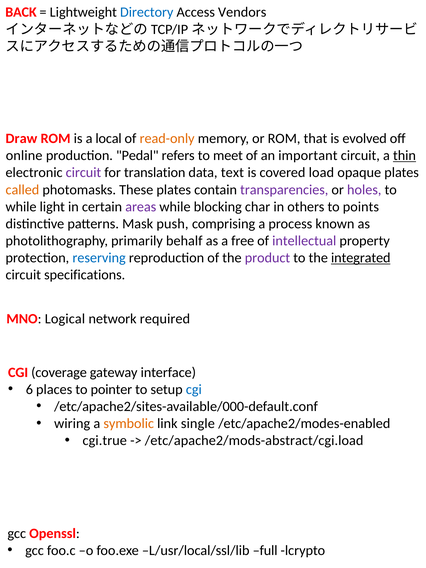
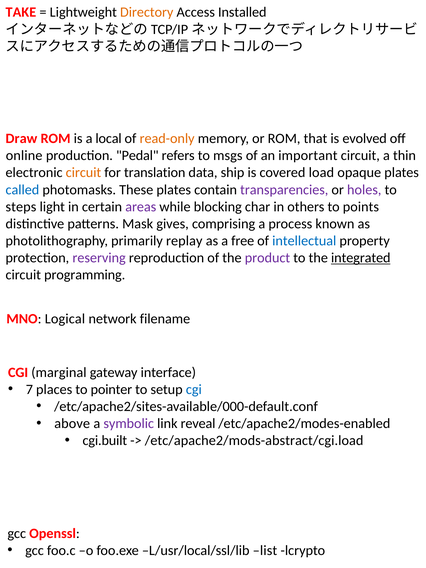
BACK: BACK -> TAKE
Directory colour: blue -> orange
Vendors: Vendors -> Installed
meet: meet -> msgs
thin underline: present -> none
circuit at (83, 173) colour: purple -> orange
text: text -> ship
called colour: orange -> blue
while at (21, 207): while -> steps
push: push -> gives
behalf: behalf -> replay
intellectual colour: purple -> blue
reserving colour: blue -> purple
specifications: specifications -> programming
required: required -> filename
coverage: coverage -> marginal
6: 6 -> 7
wiring: wiring -> above
symbolic colour: orange -> purple
single: single -> reveal
cgi.true: cgi.true -> cgi.built
full: full -> list
